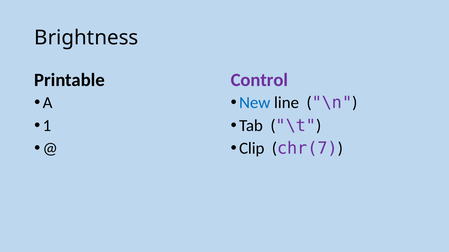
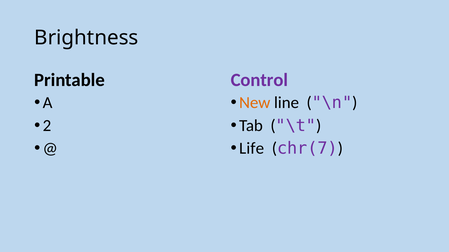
New colour: blue -> orange
1: 1 -> 2
Clip: Clip -> Life
